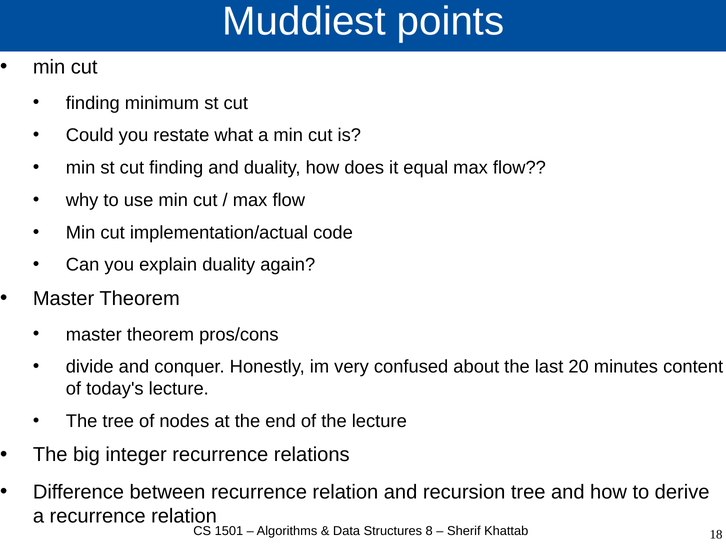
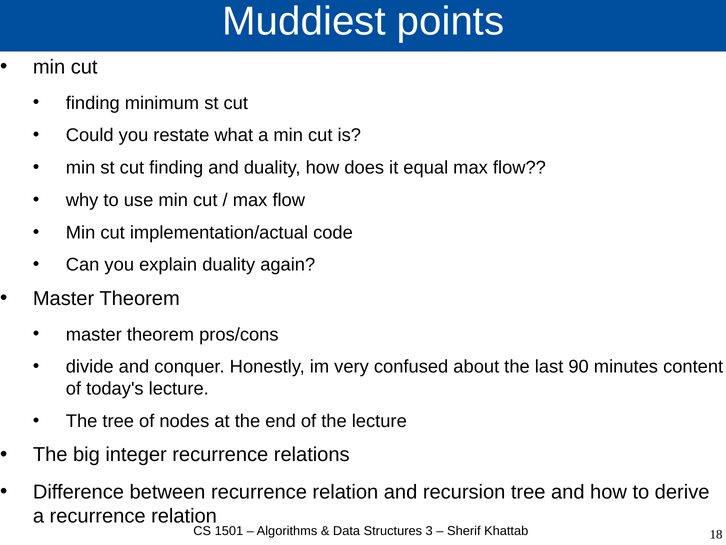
20: 20 -> 90
8: 8 -> 3
